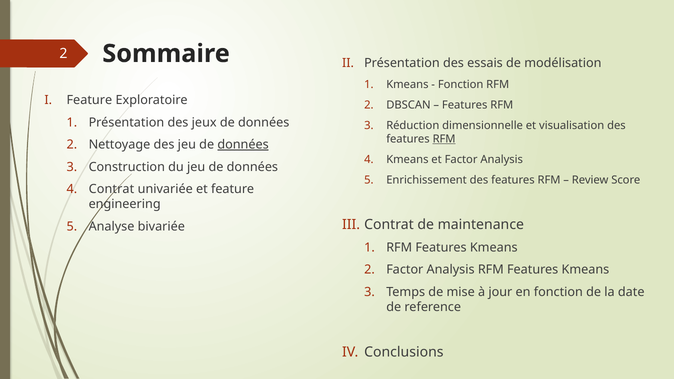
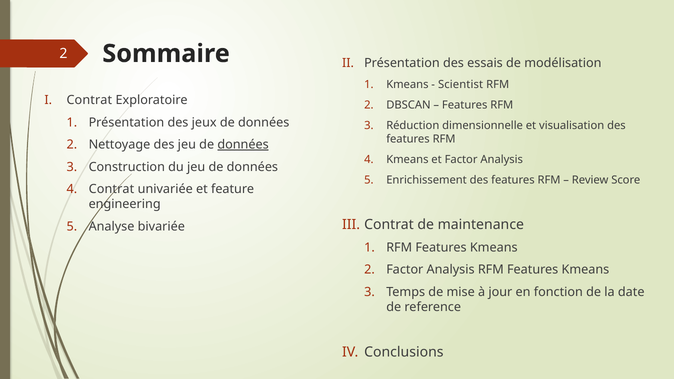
Fonction at (461, 85): Fonction -> Scientist
Feature at (89, 100): Feature -> Contrat
RFM at (444, 139) underline: present -> none
